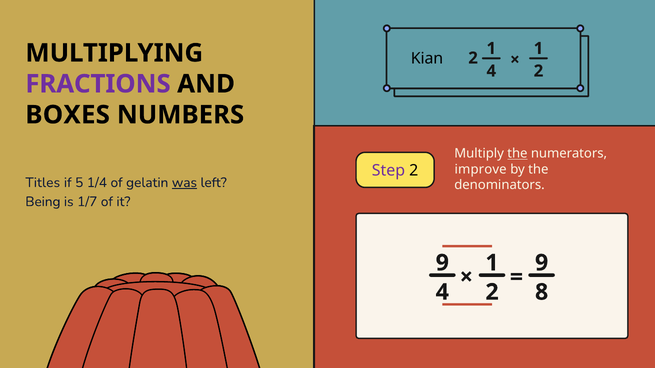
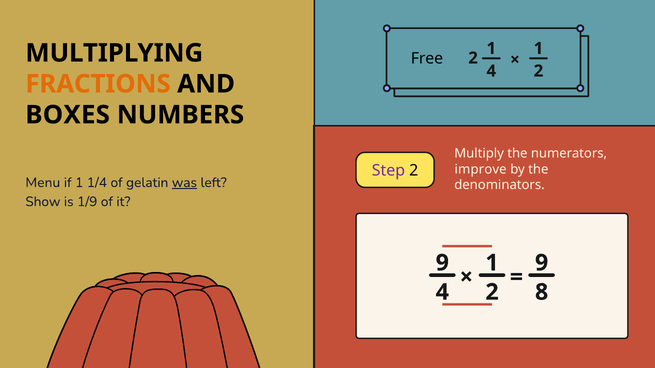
Kian: Kian -> Free
FRACTIONS colour: purple -> orange
the at (517, 154) underline: present -> none
Titles: Titles -> Menu
if 5: 5 -> 1
Being: Being -> Show
1/7: 1/7 -> 1/9
